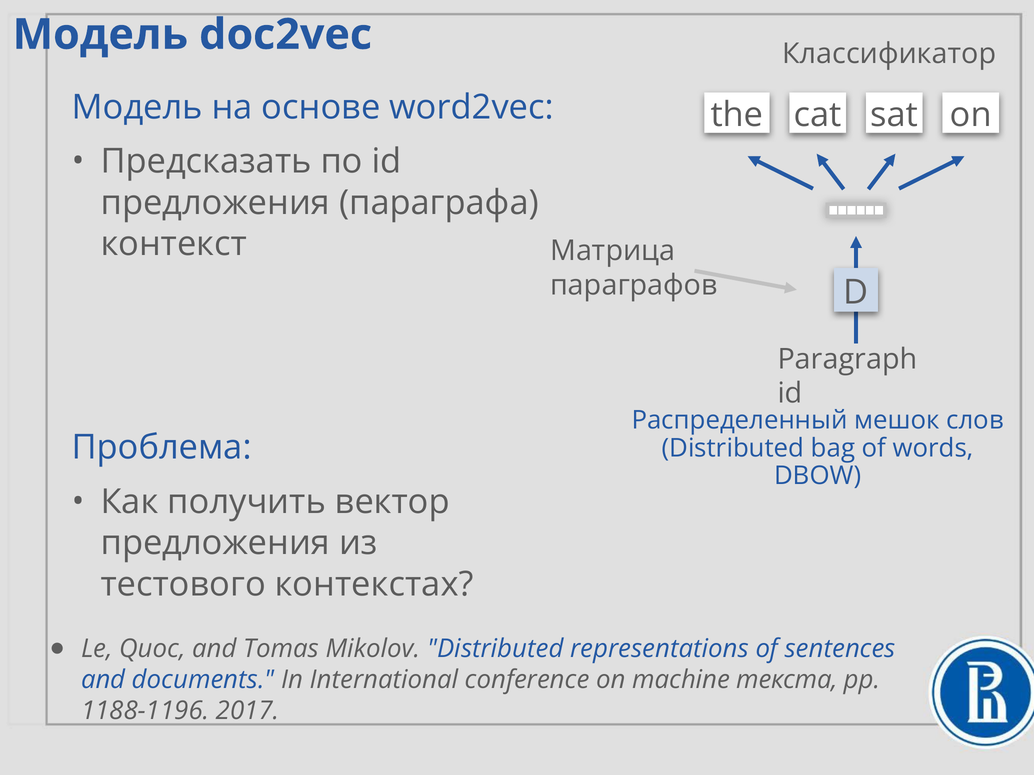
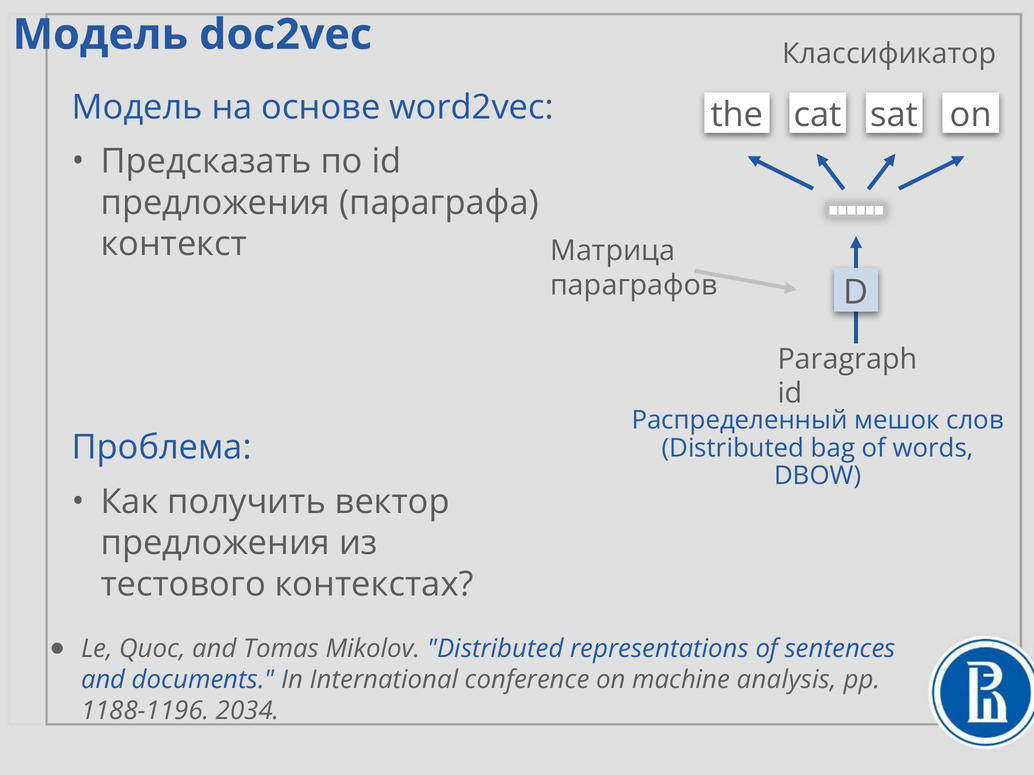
текста: текста -> analysis
2017: 2017 -> 2034
